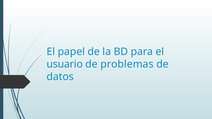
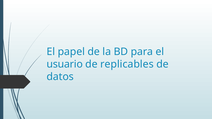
problemas: problemas -> replicables
